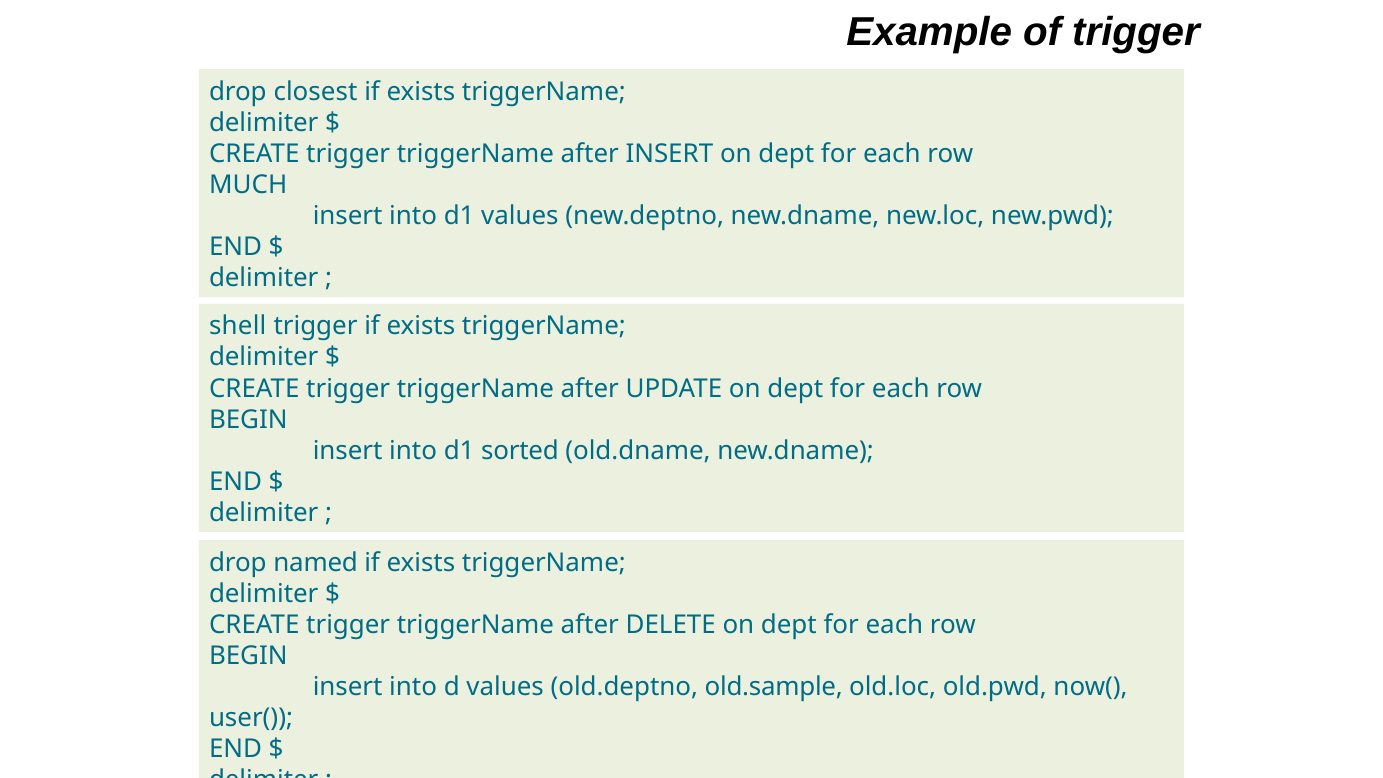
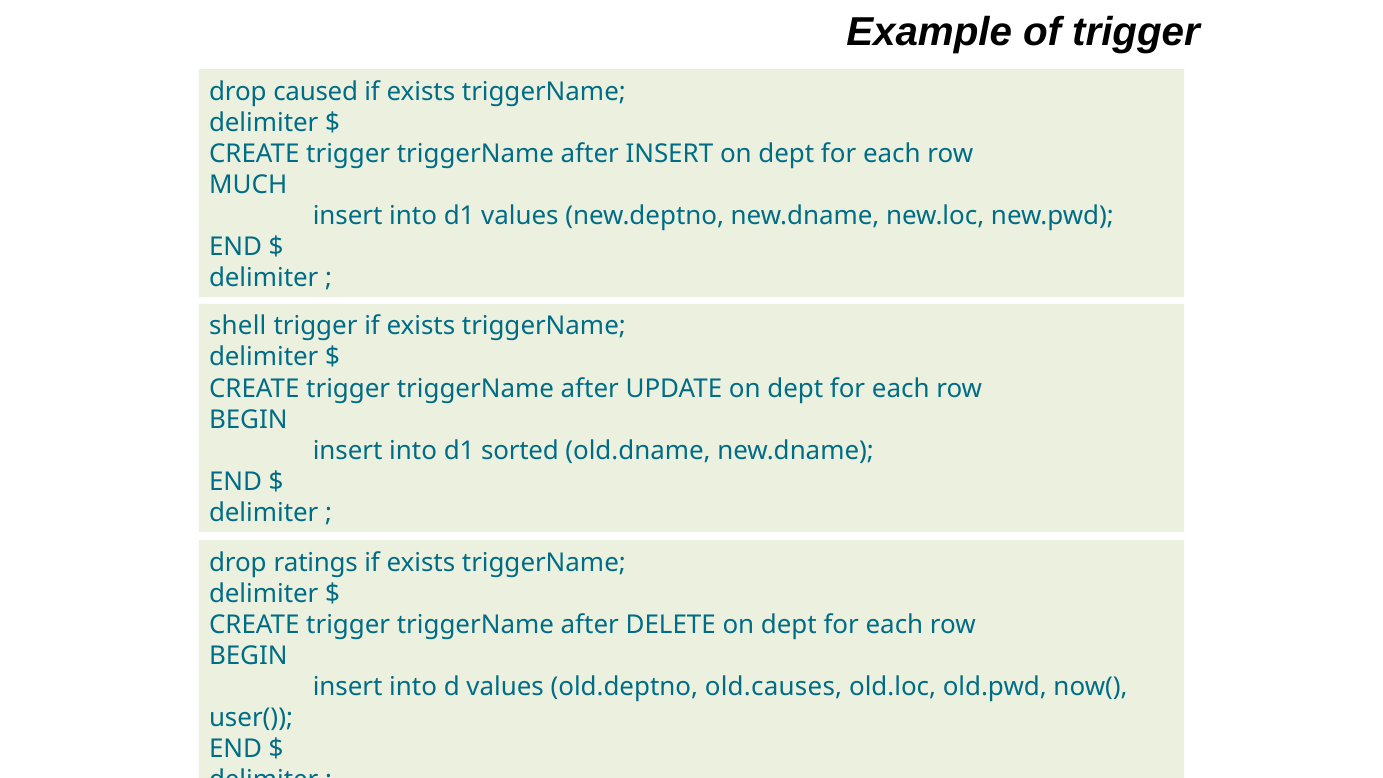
closest: closest -> caused
named: named -> ratings
old.sample: old.sample -> old.causes
